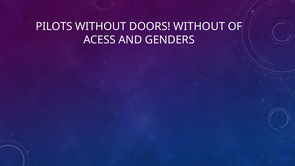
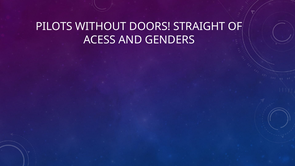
DOORS WITHOUT: WITHOUT -> STRAIGHT
